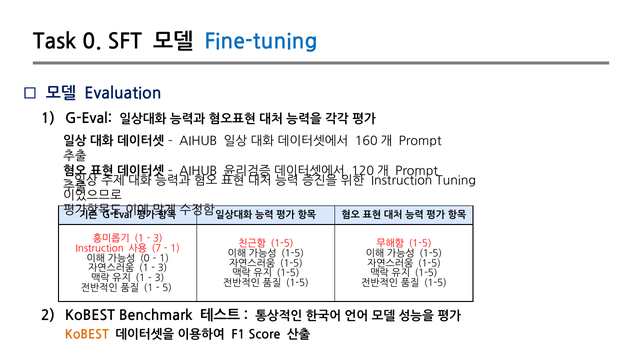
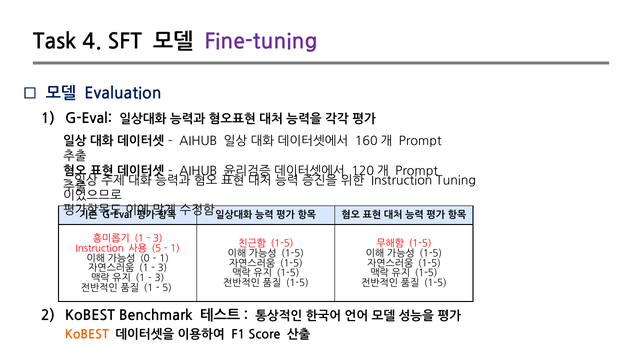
Task 0: 0 -> 4
Fine-tuning colour: blue -> purple
7 at (156, 249): 7 -> 5
